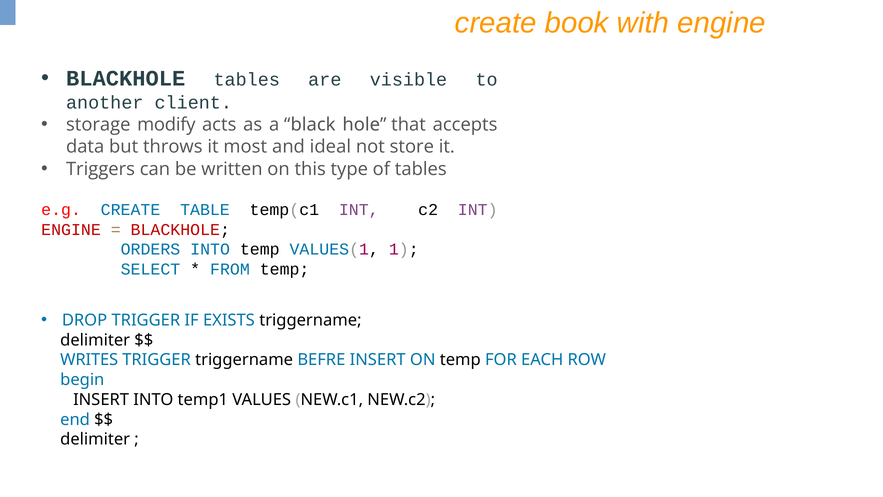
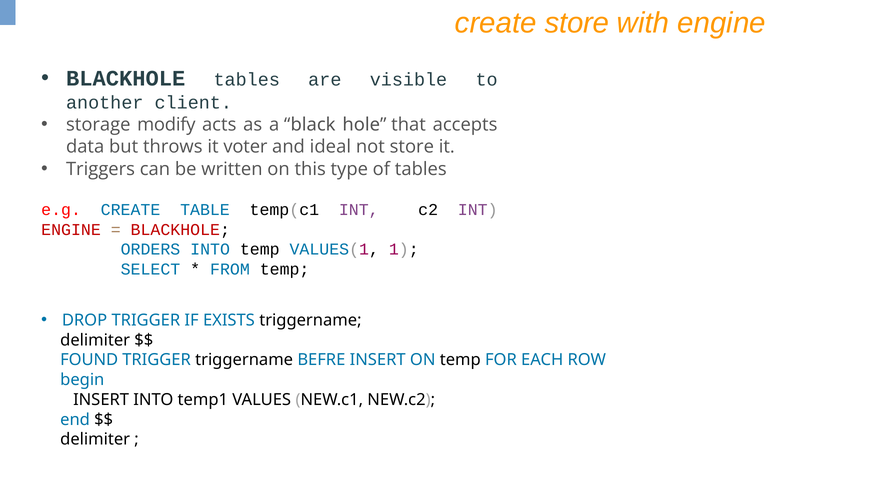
create book: book -> store
most: most -> voter
WRITES: WRITES -> FOUND
